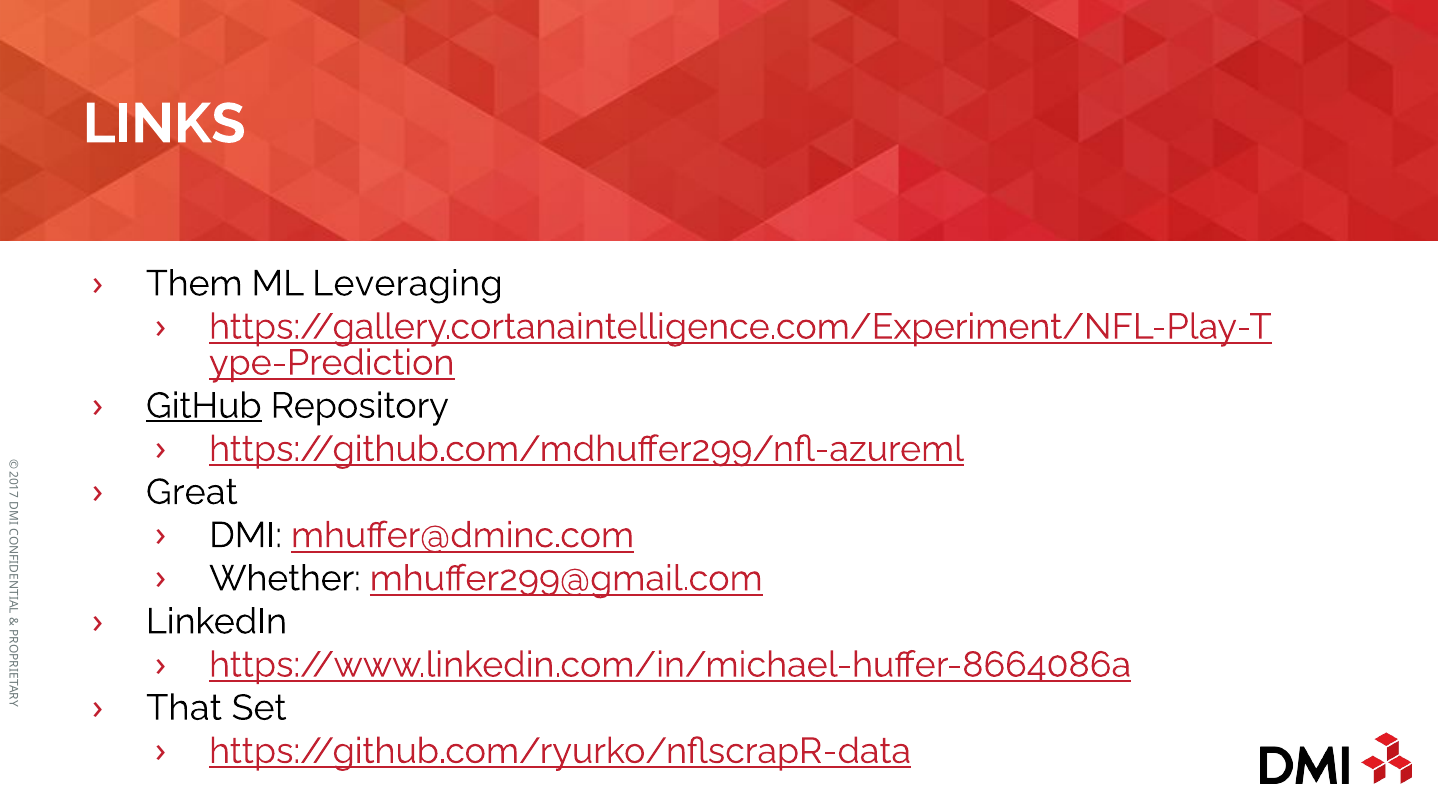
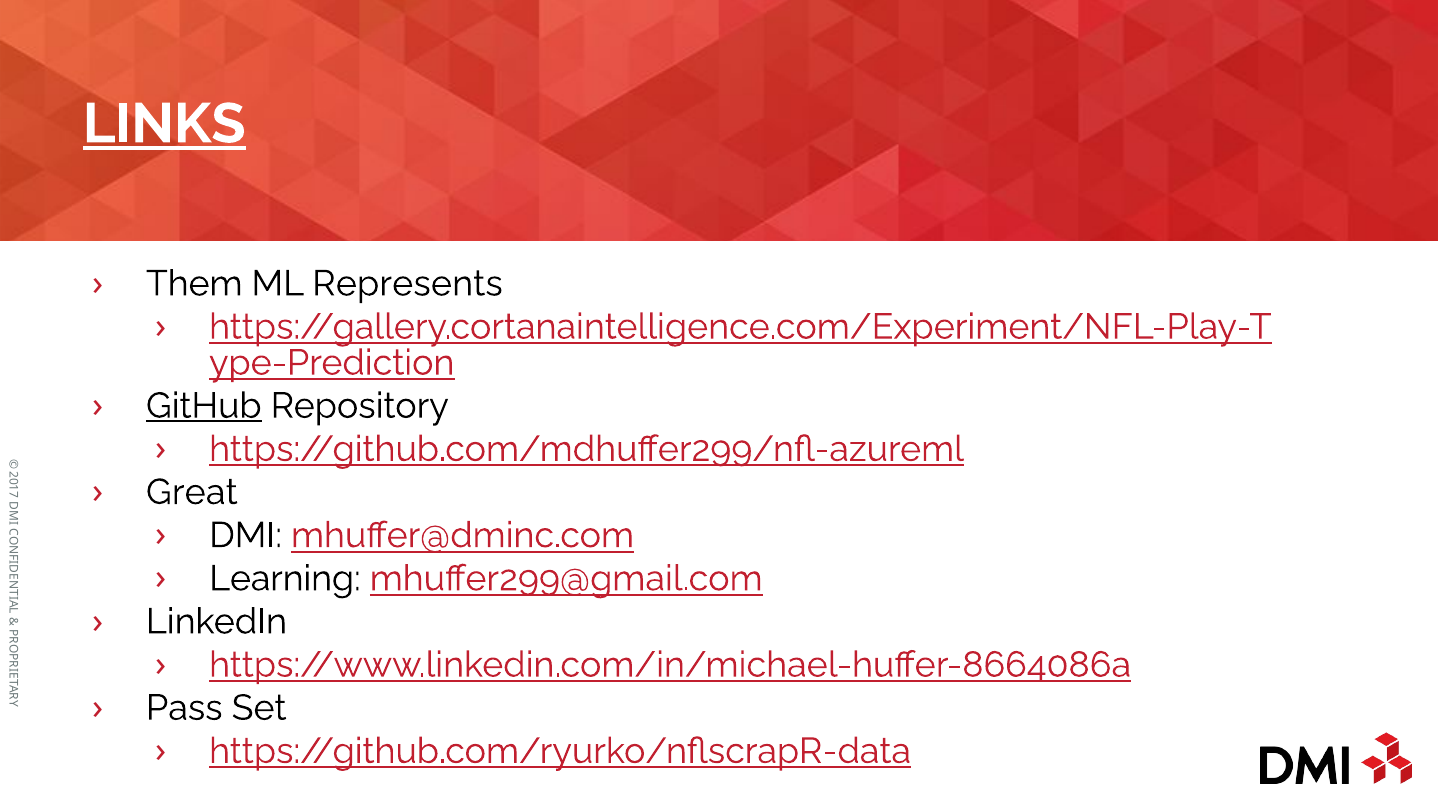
LINKS underline: none -> present
Leveraging: Leveraging -> Represents
Whether: Whether -> Learning
That: That -> Pass
